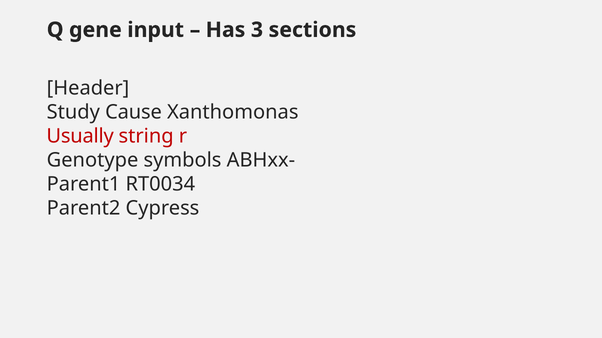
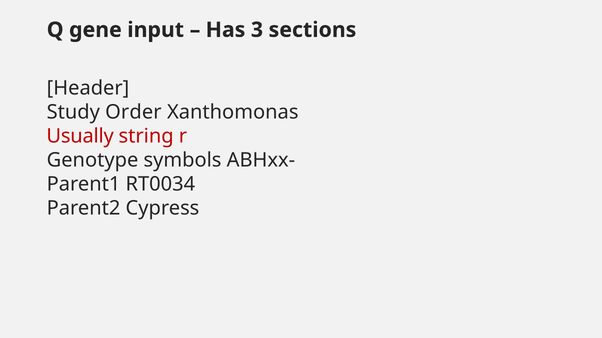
Cause: Cause -> Order
